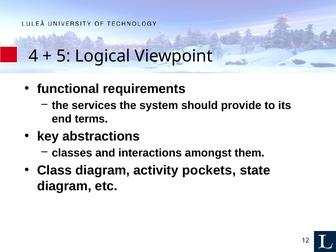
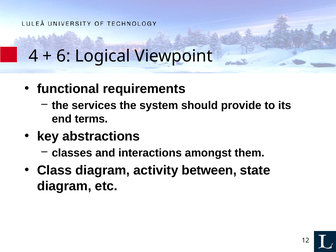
5: 5 -> 6
pockets: pockets -> between
